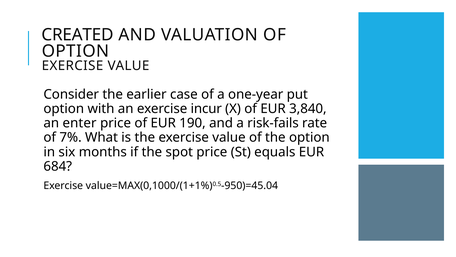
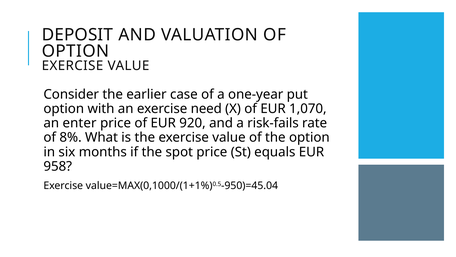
CREATED: CREATED -> DEPOSIT
incur: incur -> need
3,840: 3,840 -> 1,070
190: 190 -> 920
7%: 7% -> 8%
684: 684 -> 958
